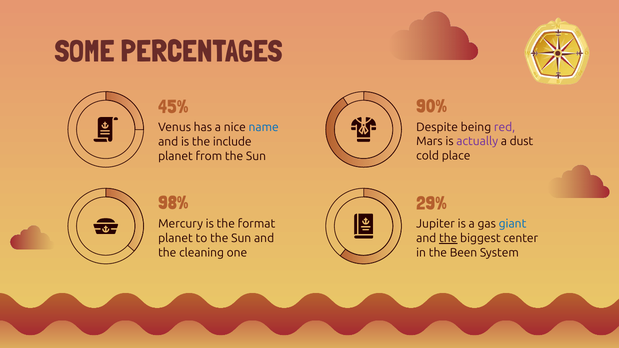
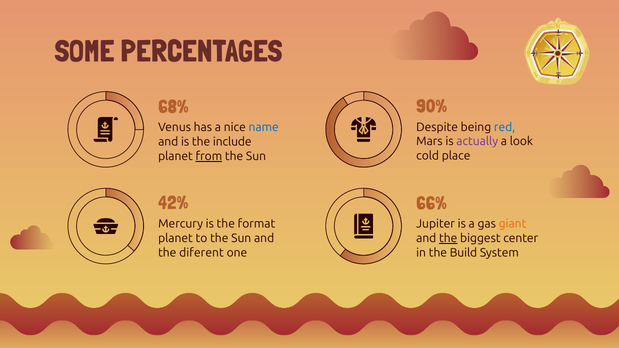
45%: 45% -> 68%
red colour: purple -> blue
dust: dust -> look
from underline: none -> present
98%: 98% -> 42%
29%: 29% -> 66%
giant colour: blue -> orange
cleaning: cleaning -> diferent
Been: Been -> Build
